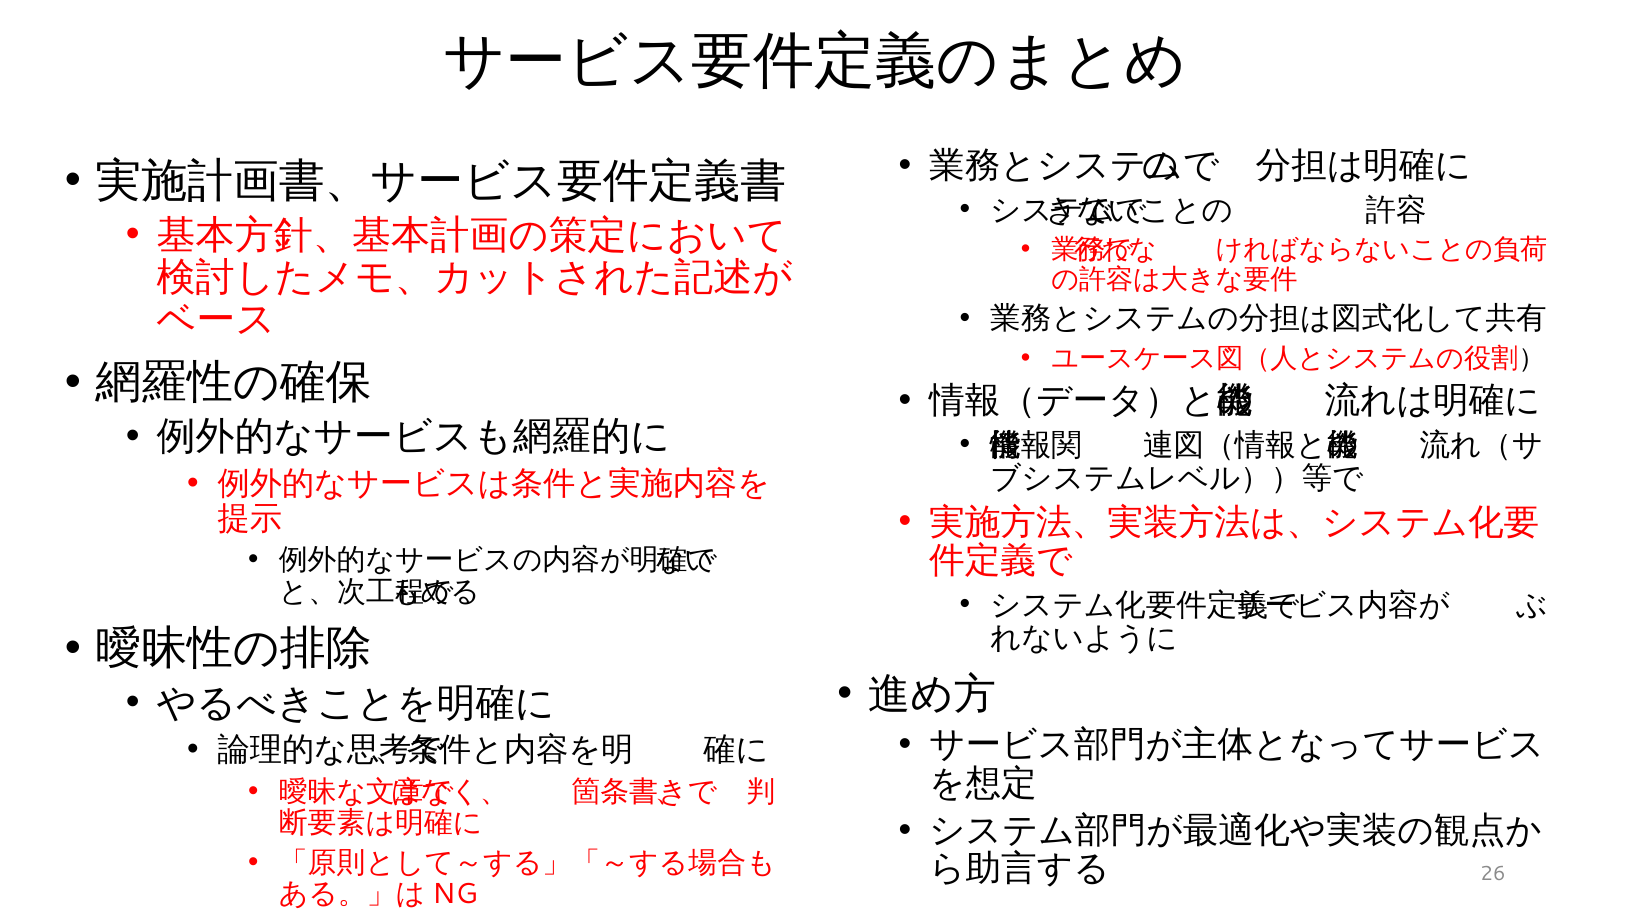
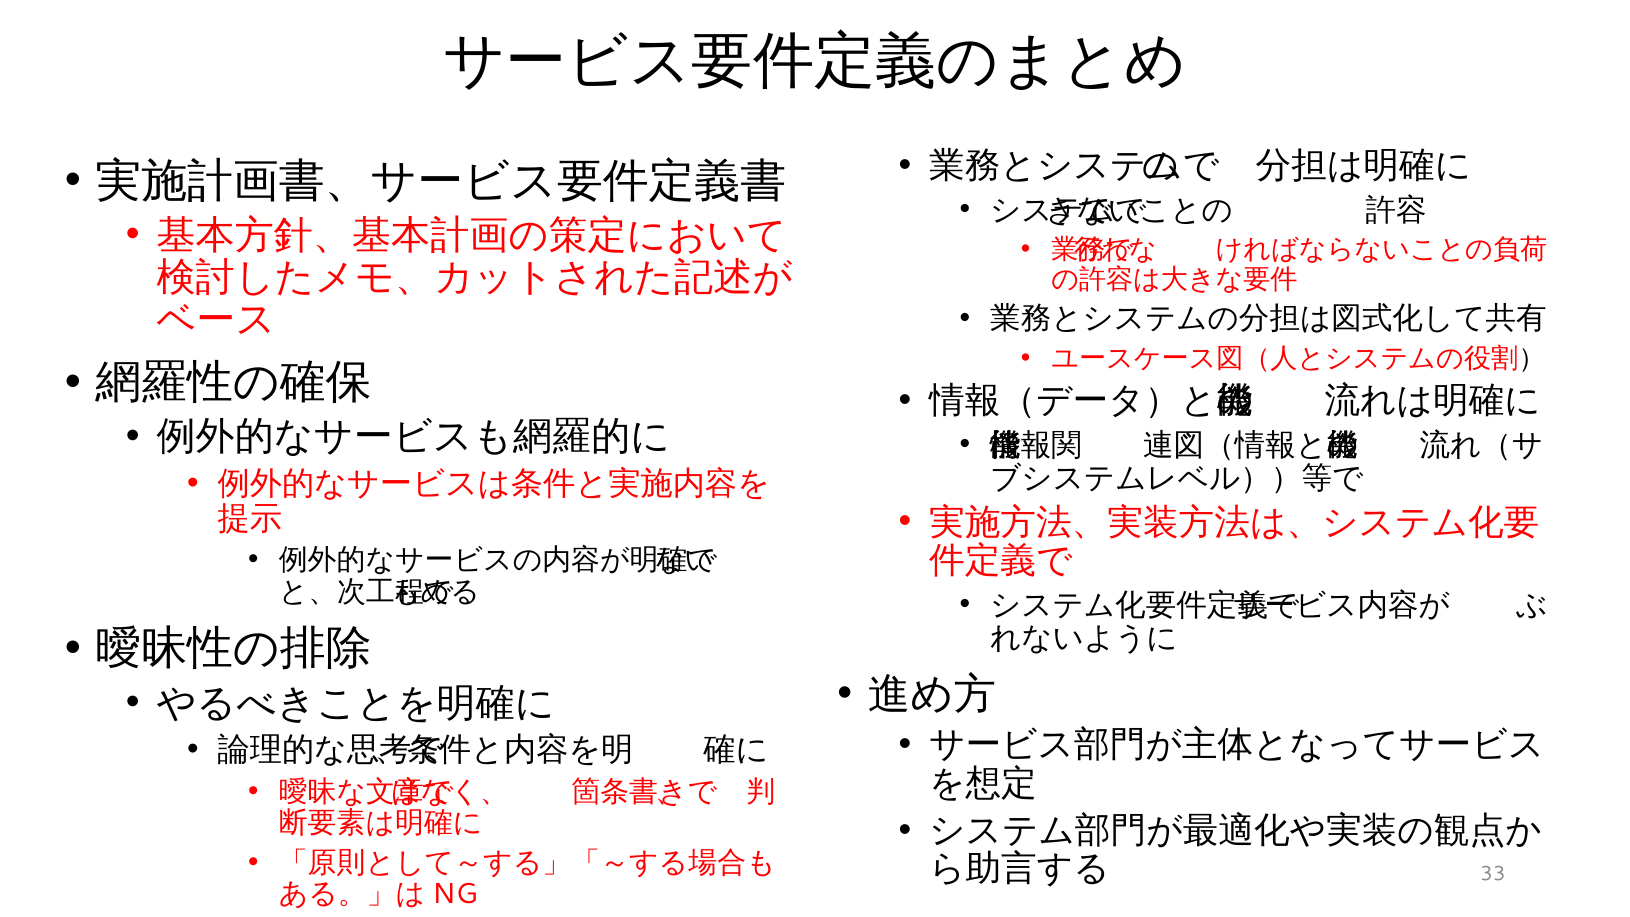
26: 26 -> 33
